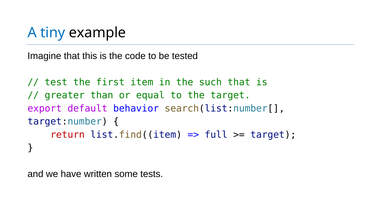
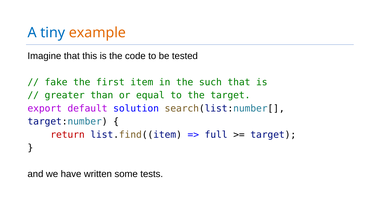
example colour: black -> orange
test: test -> fake
behavior: behavior -> solution
